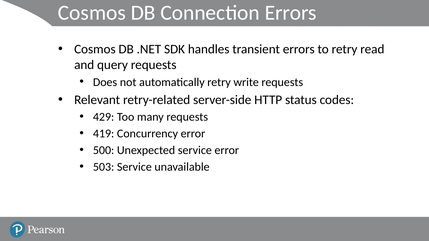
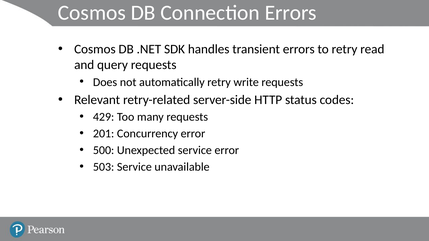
419: 419 -> 201
